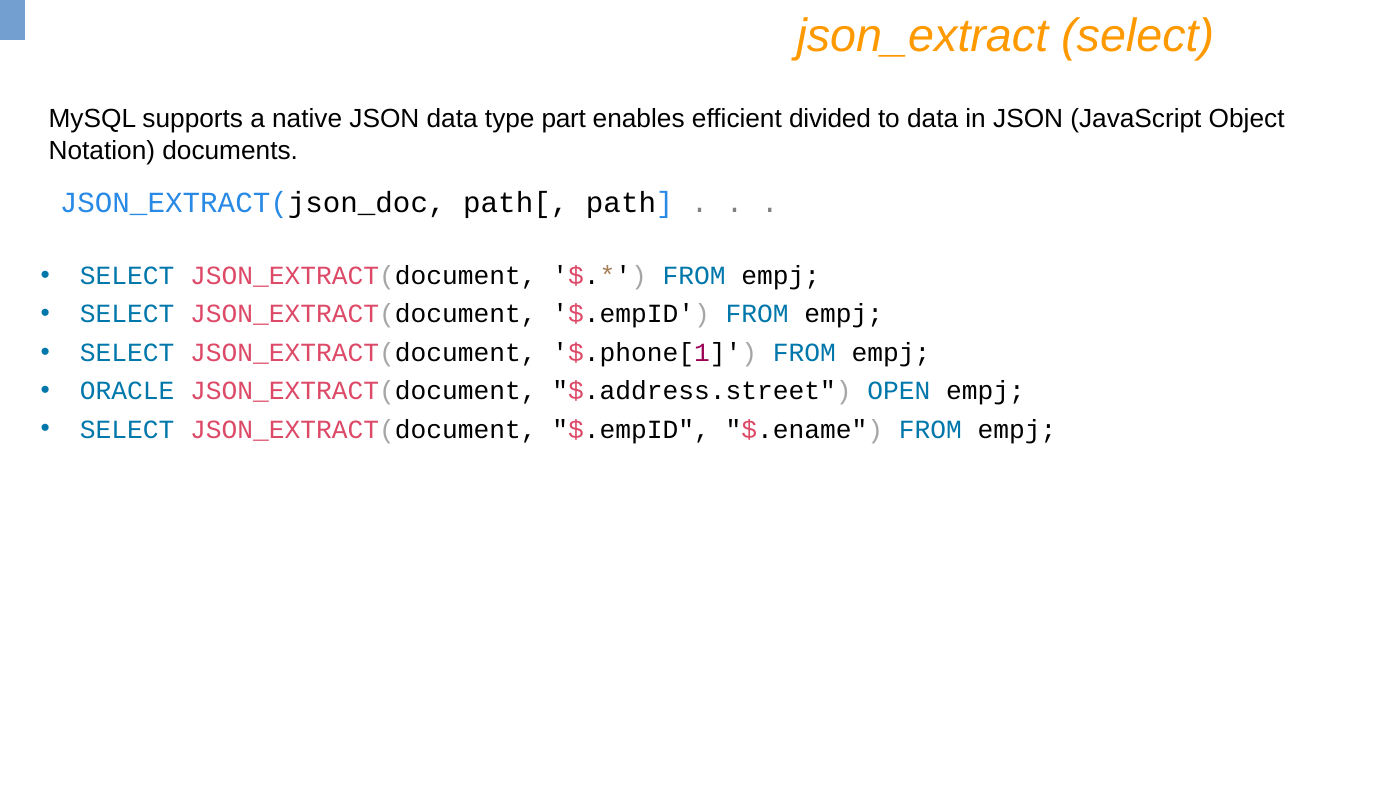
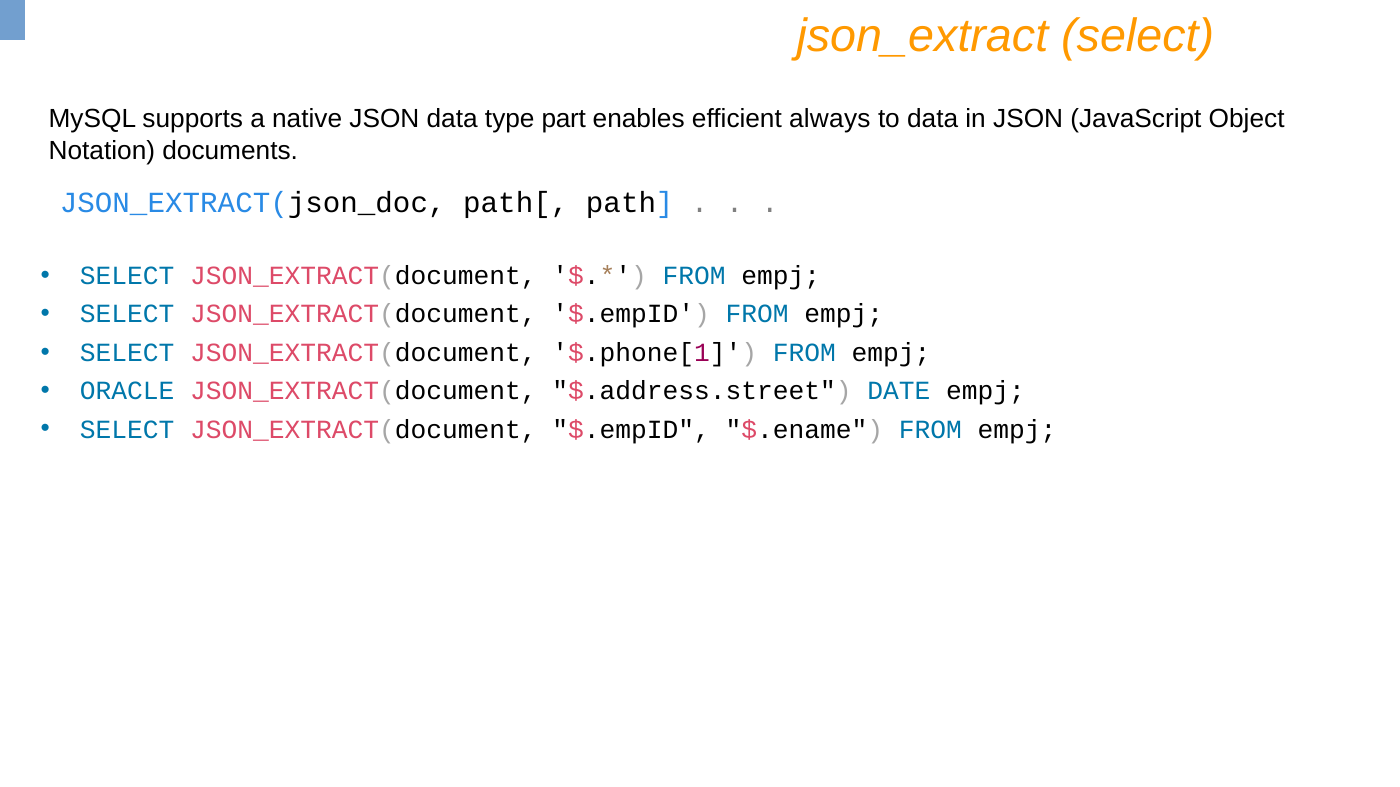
divided: divided -> always
OPEN: OPEN -> DATE
